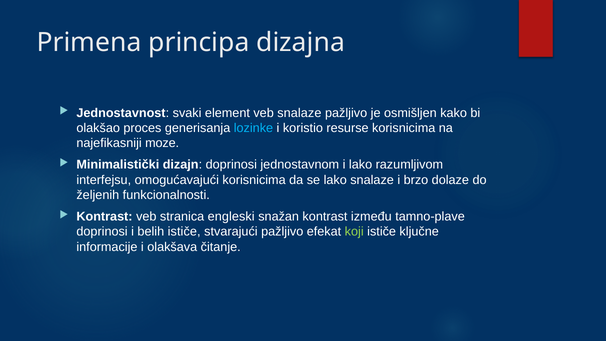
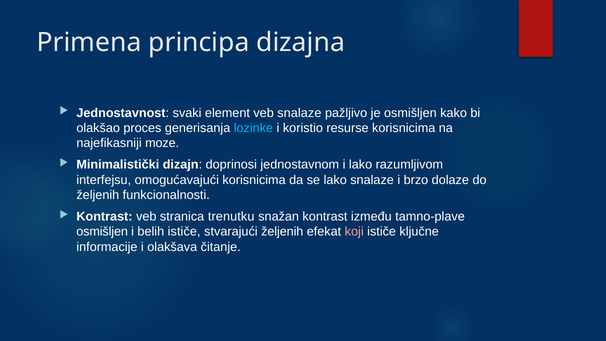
engleski: engleski -> trenutku
doprinosi at (102, 232): doprinosi -> osmišljen
stvarajući pažljivo: pažljivo -> željenih
koji colour: light green -> pink
